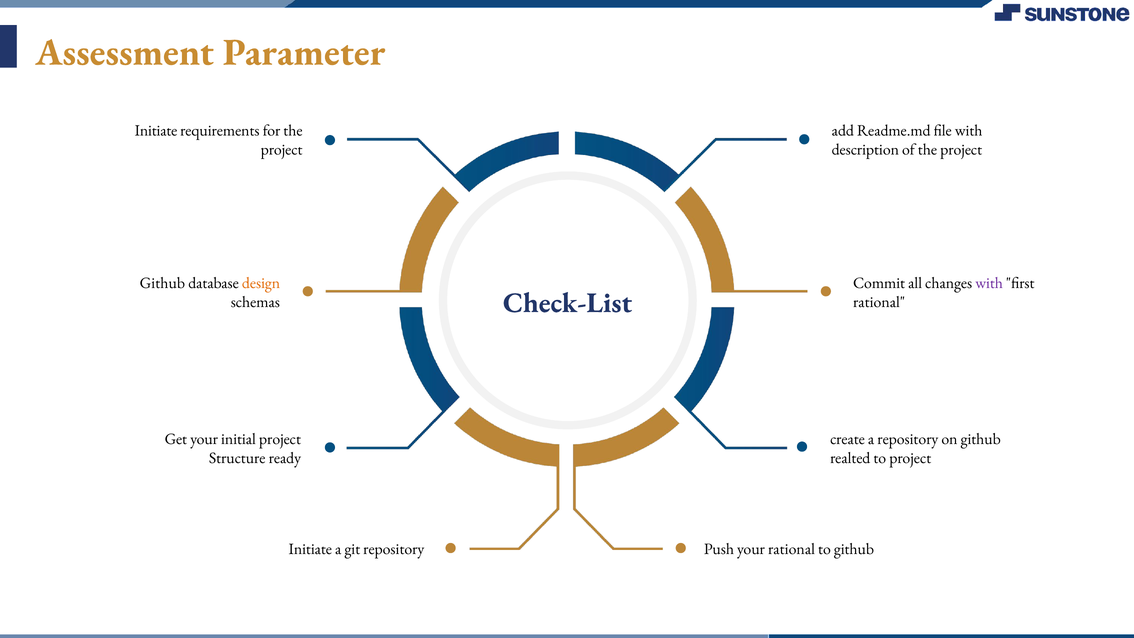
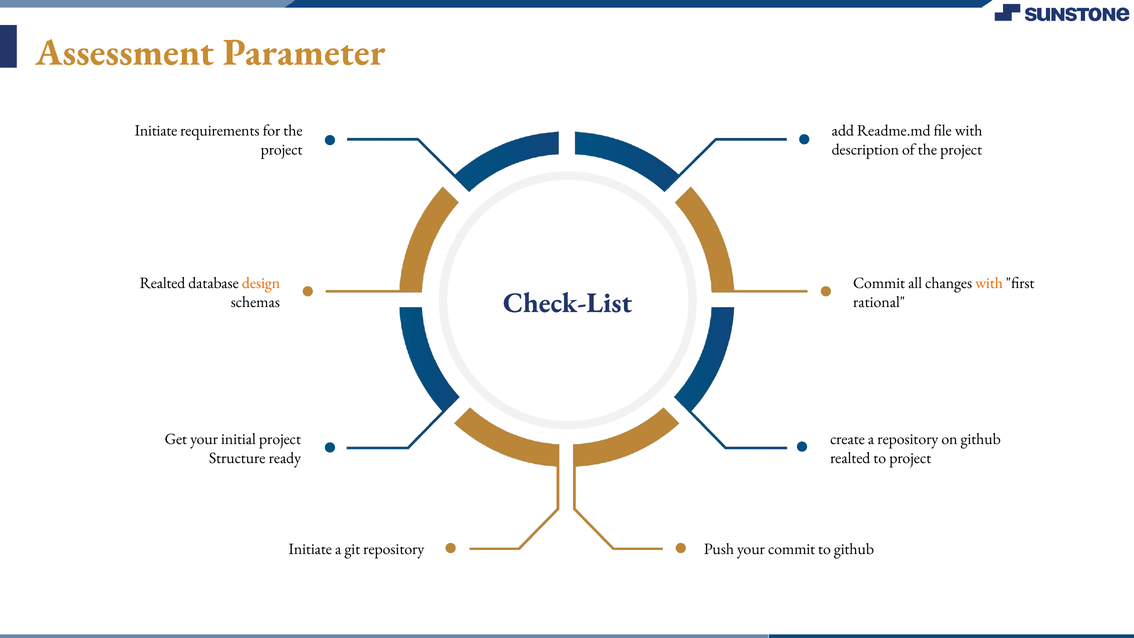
Github at (162, 283): Github -> Realted
with at (989, 283) colour: purple -> orange
your rational: rational -> commit
